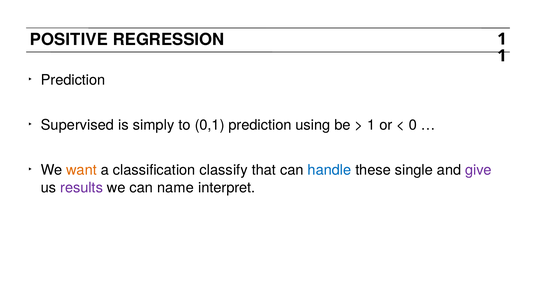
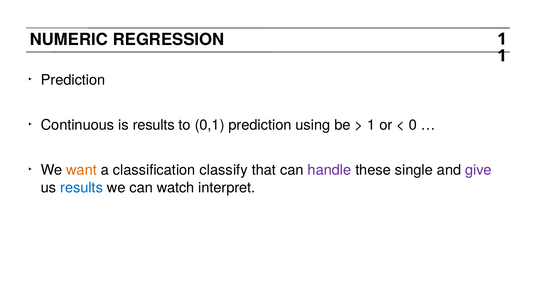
POSITIVE: POSITIVE -> NUMERIC
Supervised: Supervised -> Continuous
is simply: simply -> results
handle colour: blue -> purple
results at (82, 188) colour: purple -> blue
name: name -> watch
